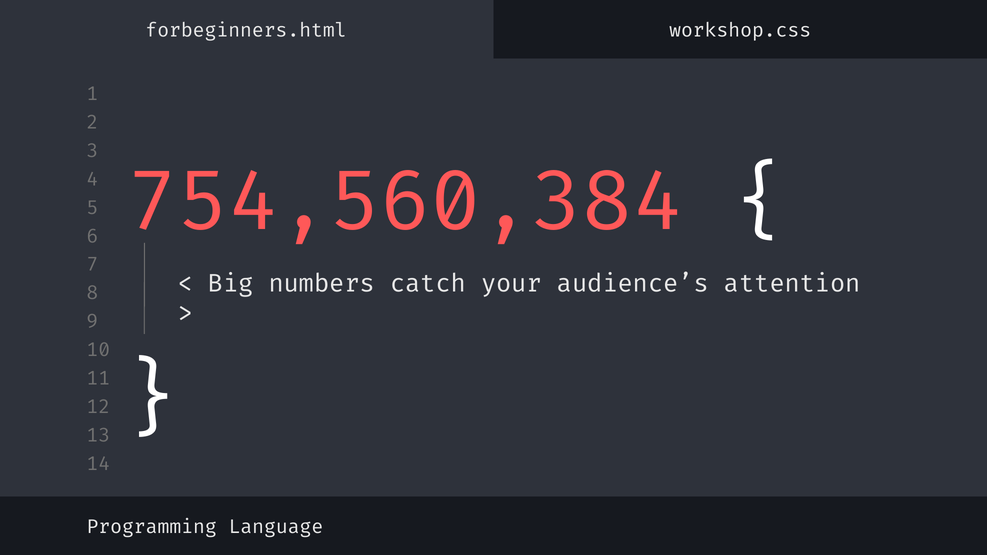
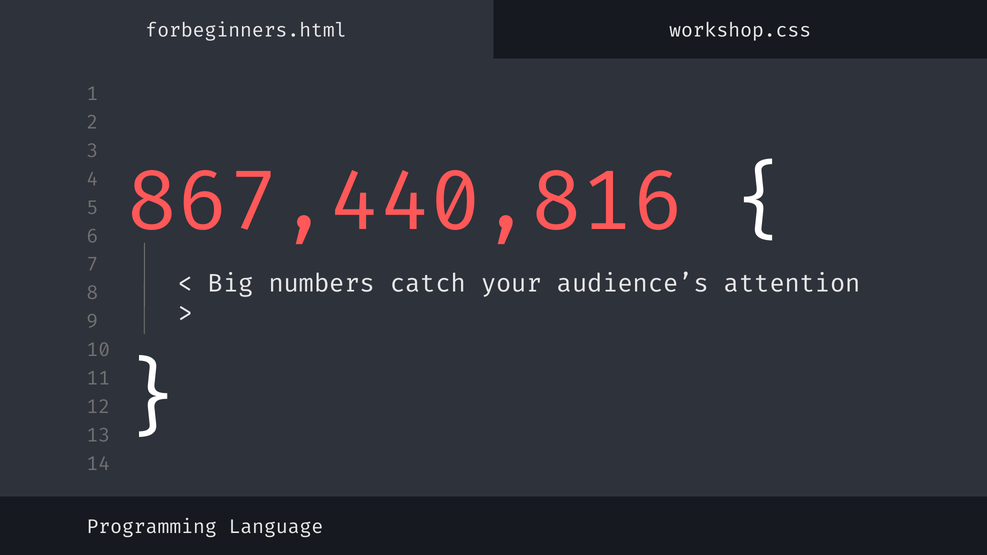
754,560,384: 754,560,384 -> 867,440,816
